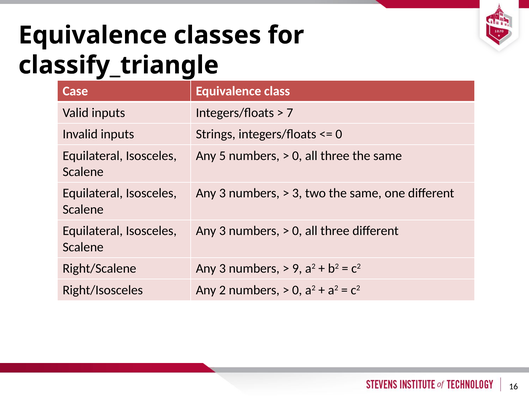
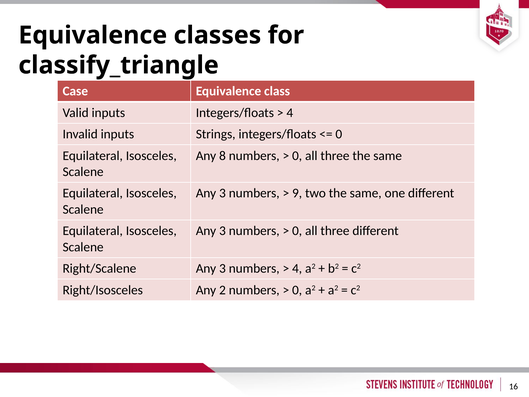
7 at (290, 113): 7 -> 4
5: 5 -> 8
3 at (297, 193): 3 -> 9
9 at (297, 268): 9 -> 4
